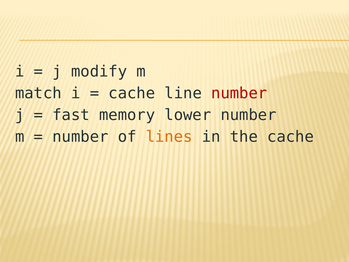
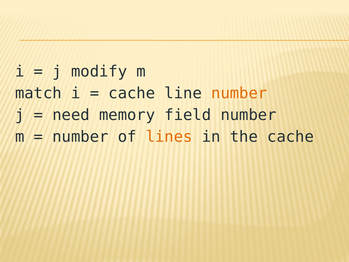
number at (239, 93) colour: red -> orange
fast: fast -> need
lower: lower -> field
